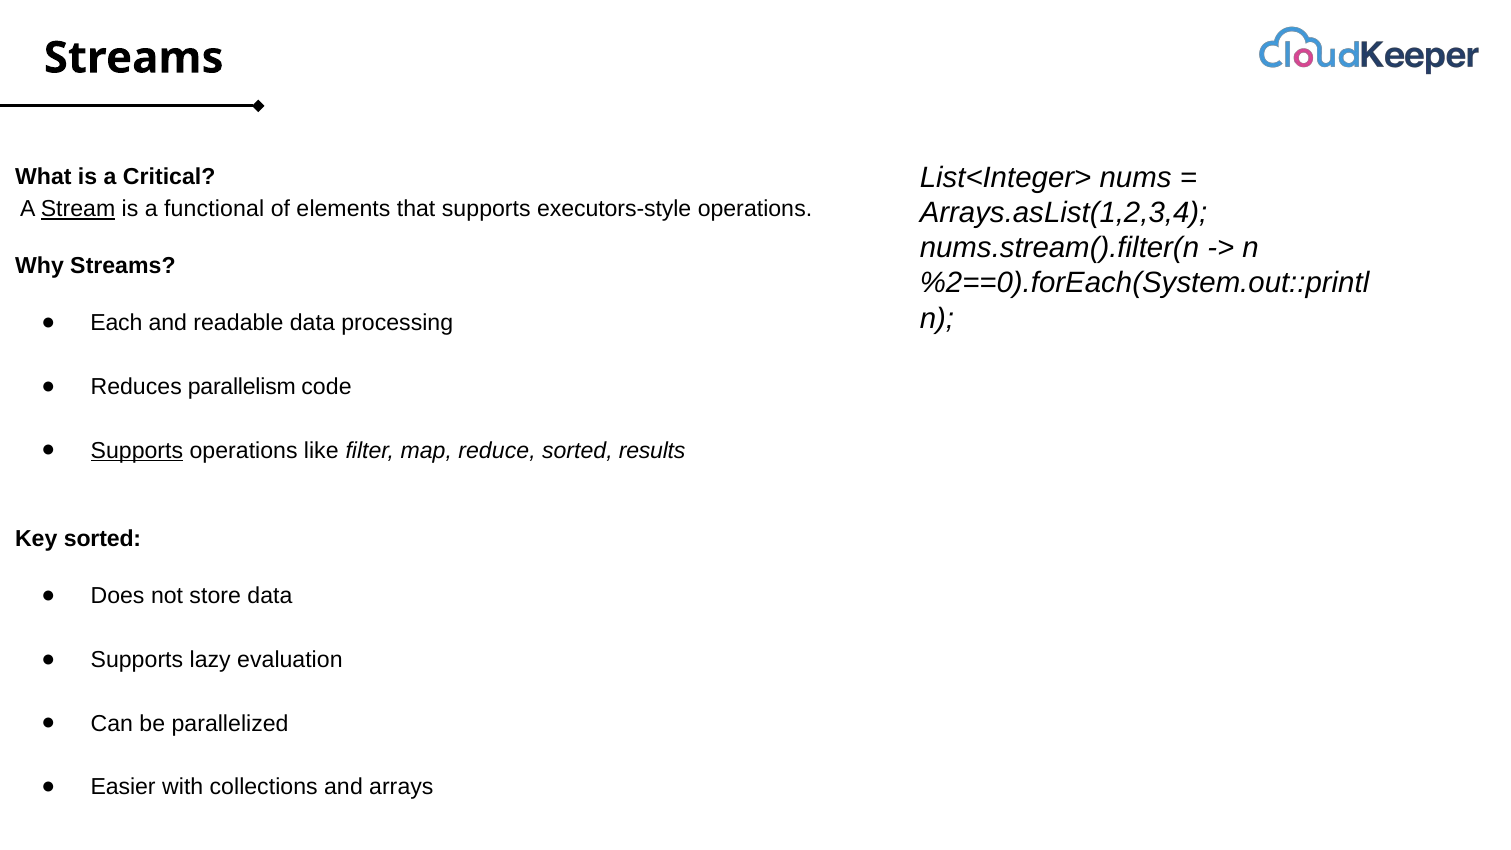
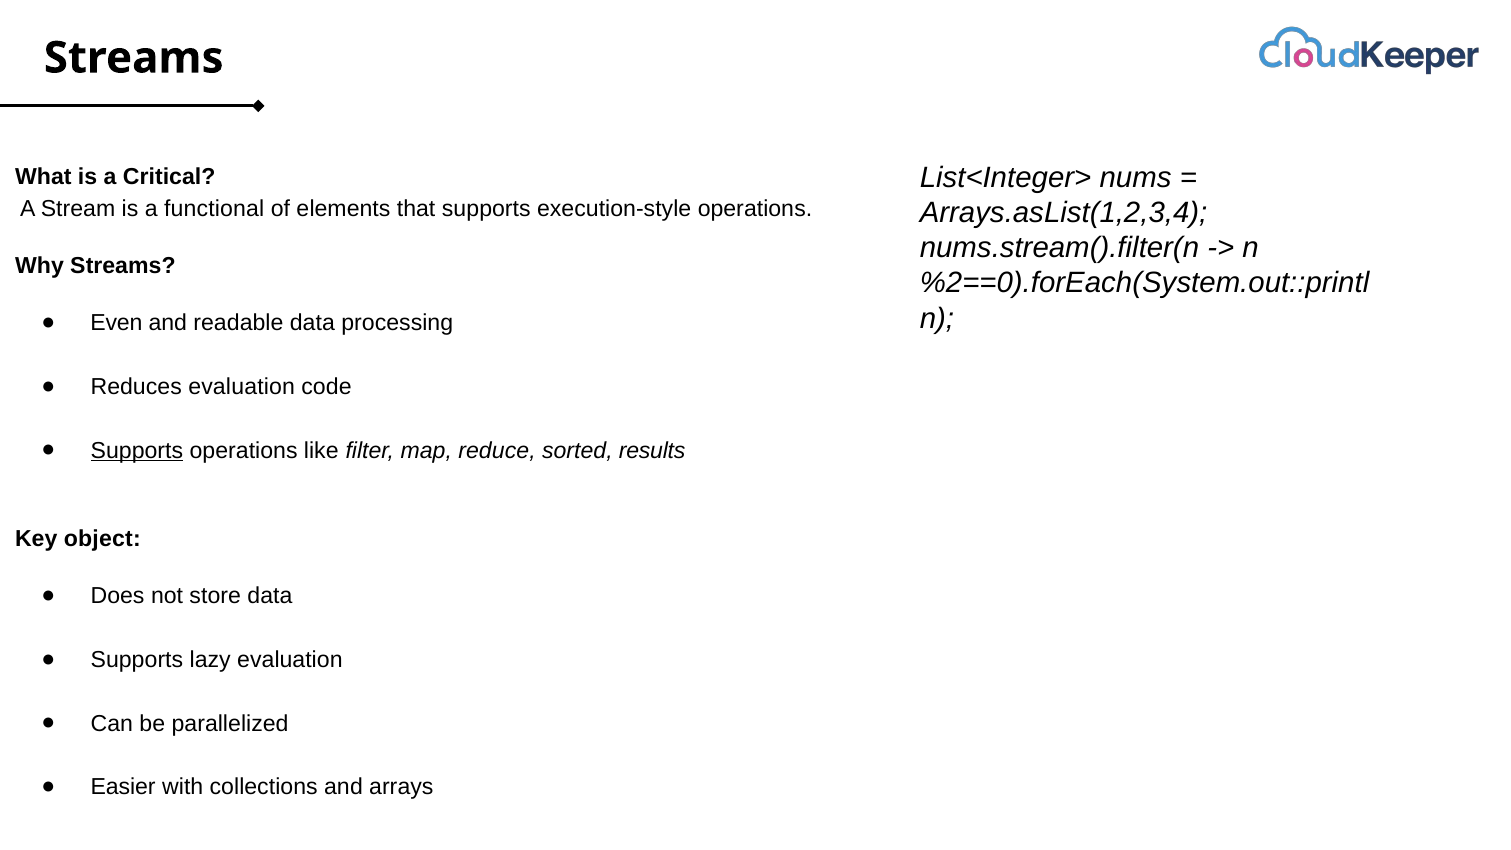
Stream underline: present -> none
executors-style: executors-style -> execution-style
Each: Each -> Even
Reduces parallelism: parallelism -> evaluation
Key sorted: sorted -> object
